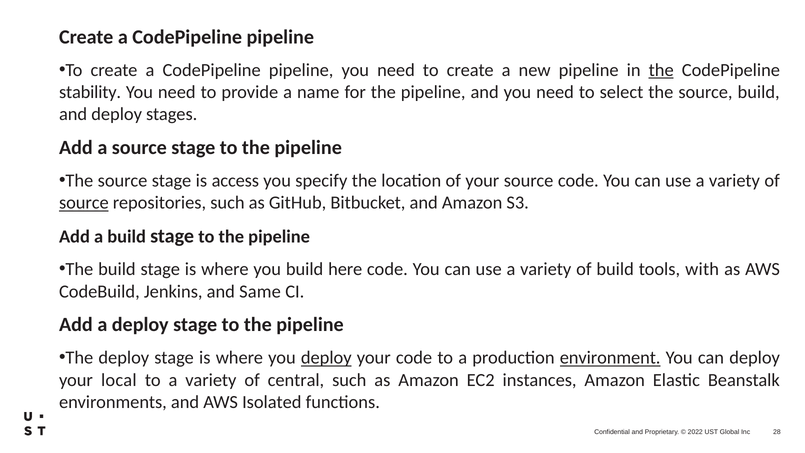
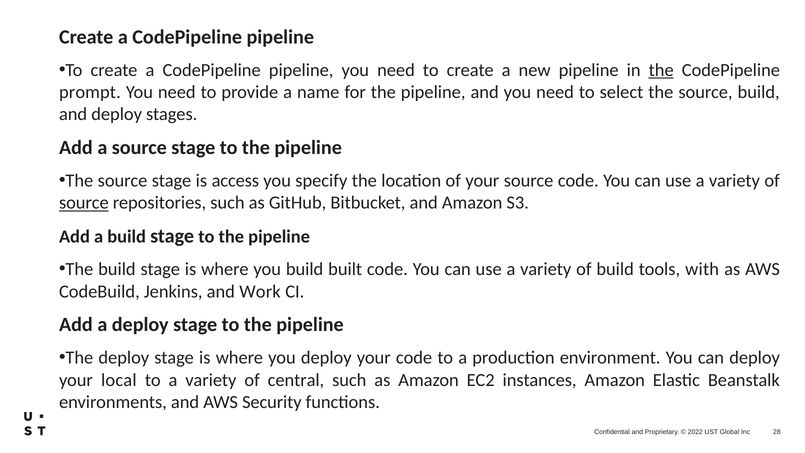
stability: stability -> prompt
here: here -> built
Same: Same -> Work
deploy at (326, 358) underline: present -> none
environment underline: present -> none
Isolated: Isolated -> Security
